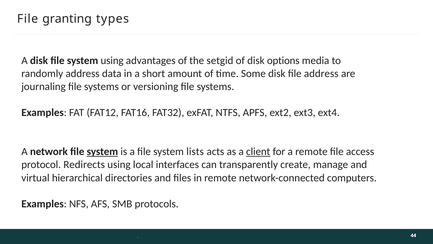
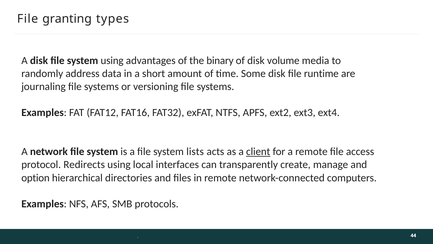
setgid: setgid -> binary
options: options -> volume
file address: address -> runtime
system at (102, 151) underline: present -> none
virtual: virtual -> option
